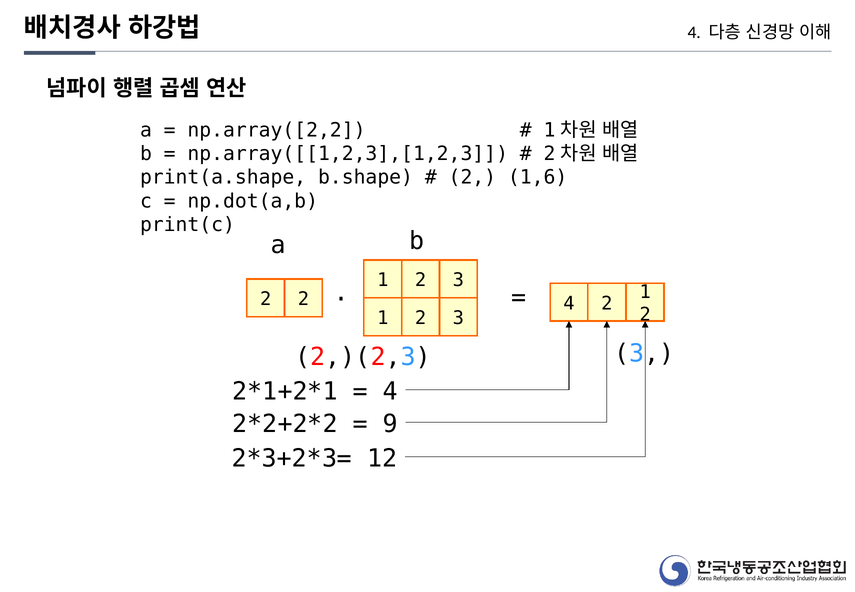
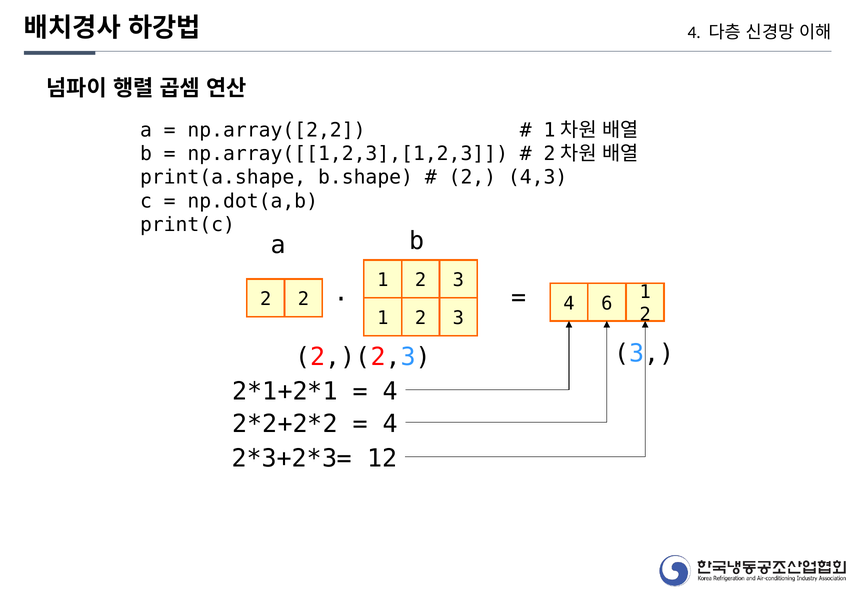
1,6: 1,6 -> 4,3
4 2: 2 -> 6
9 at (390, 424): 9 -> 4
